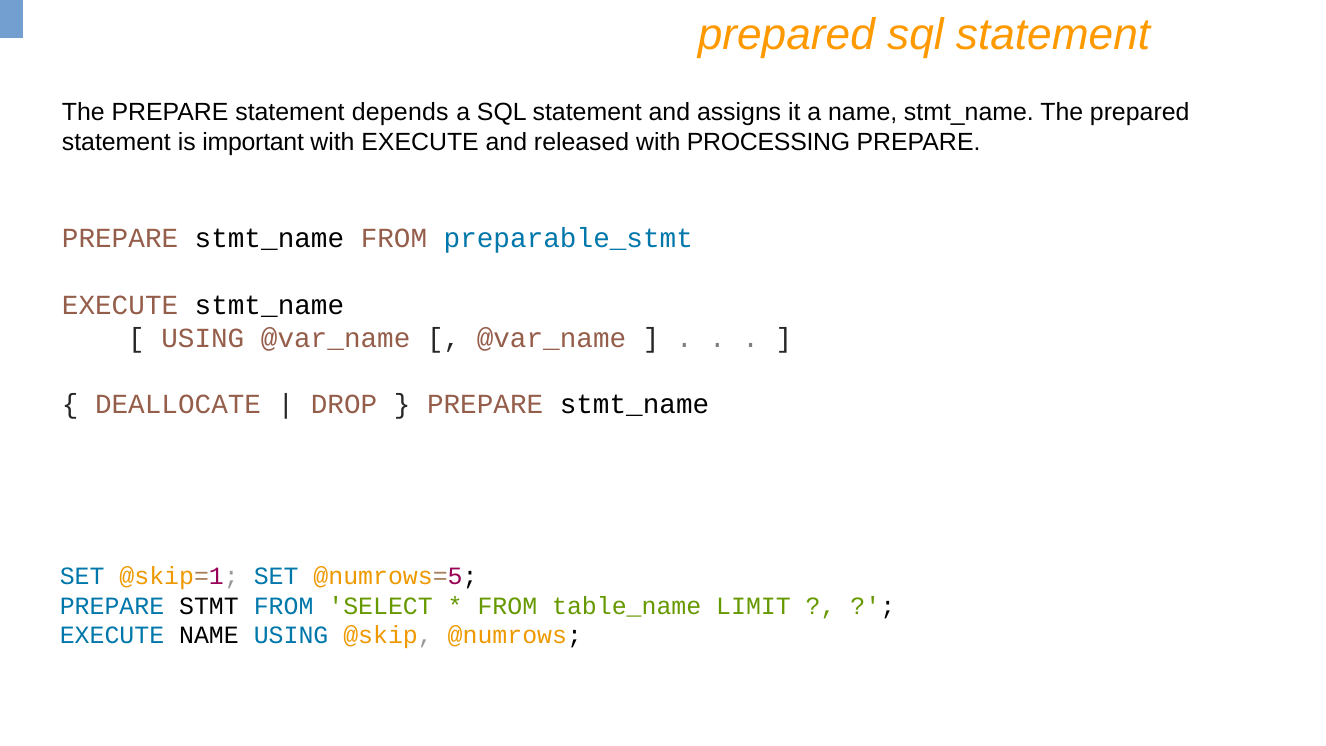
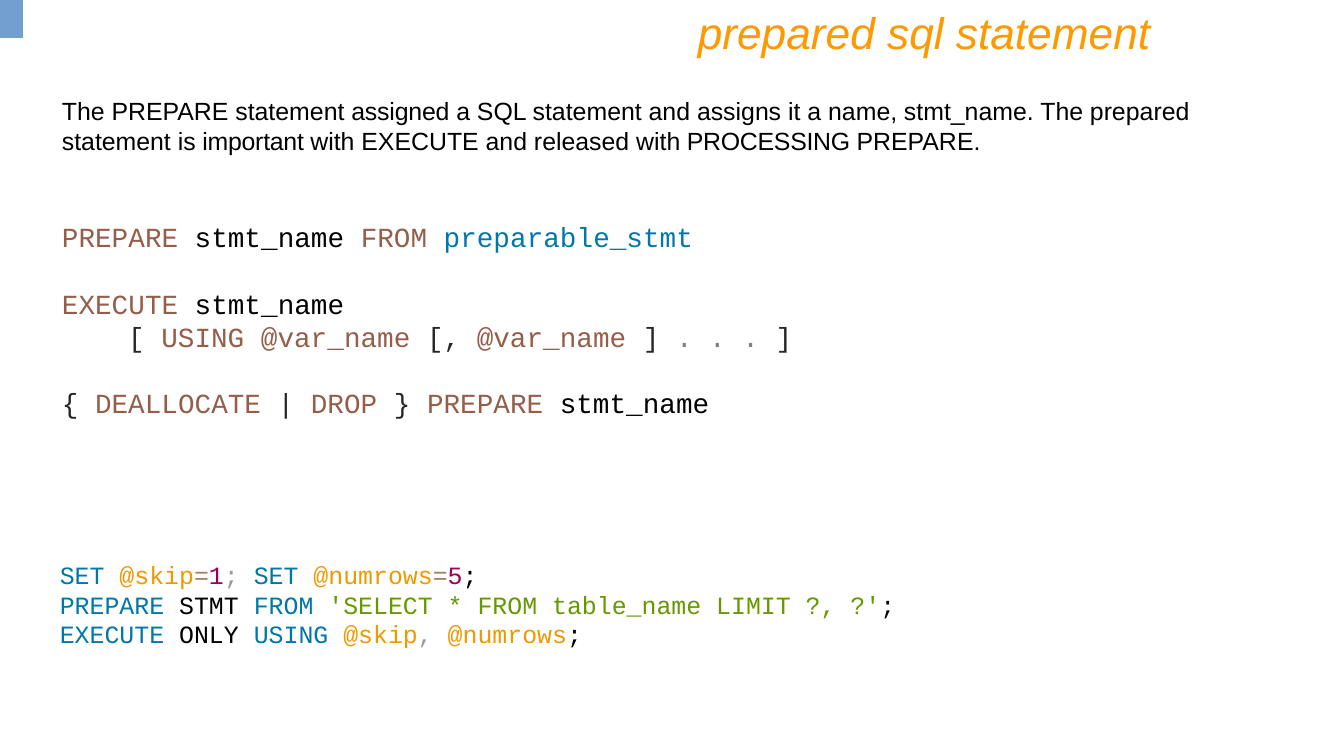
depends: depends -> assigned
EXECUTE NAME: NAME -> ONLY
